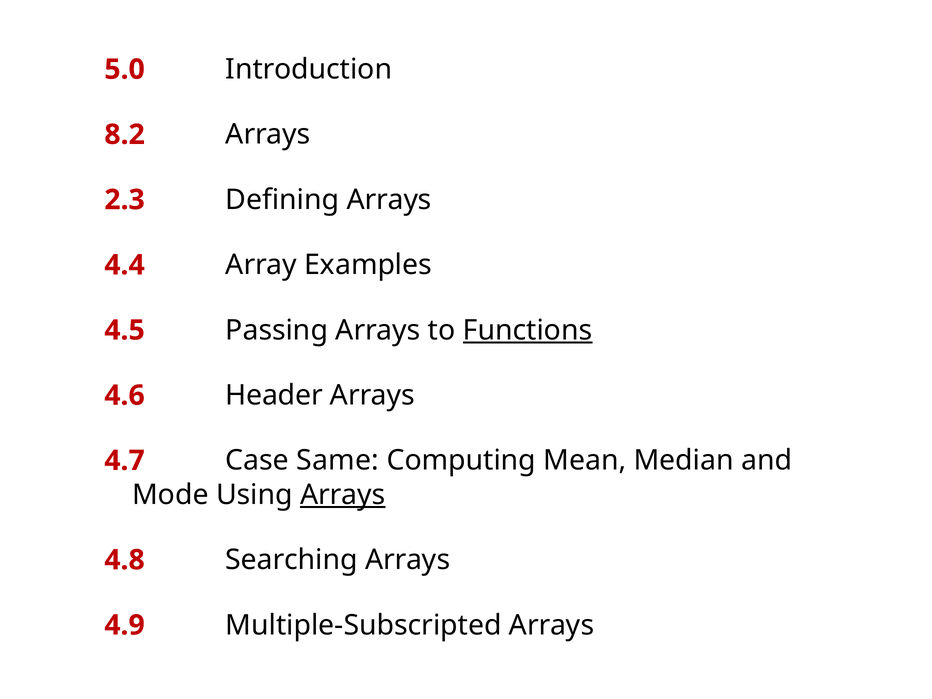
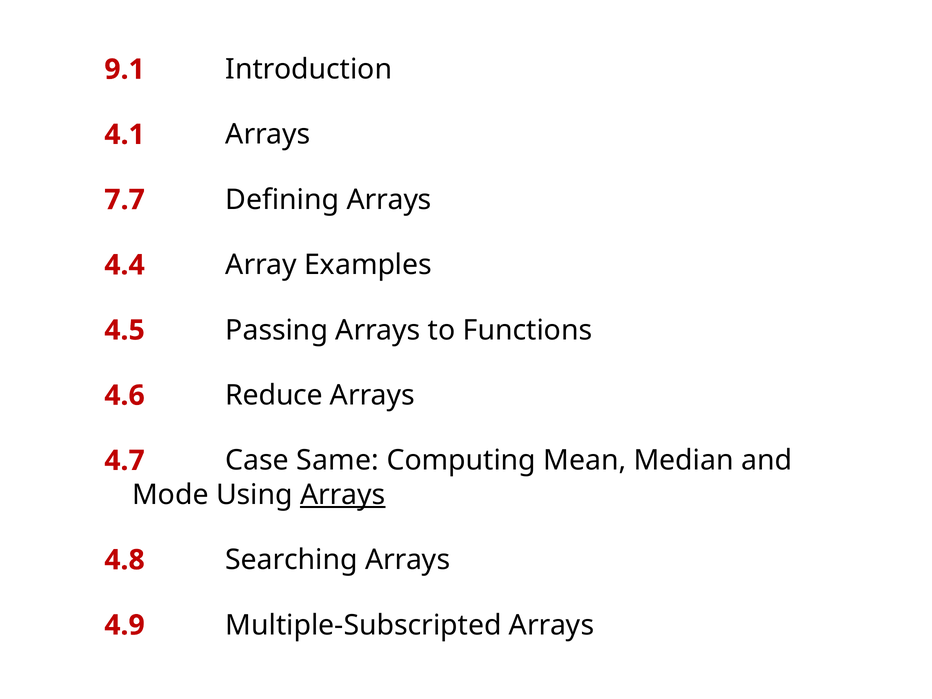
5.0: 5.0 -> 9.1
8.2: 8.2 -> 4.1
2.3: 2.3 -> 7.7
Functions underline: present -> none
Header: Header -> Reduce
